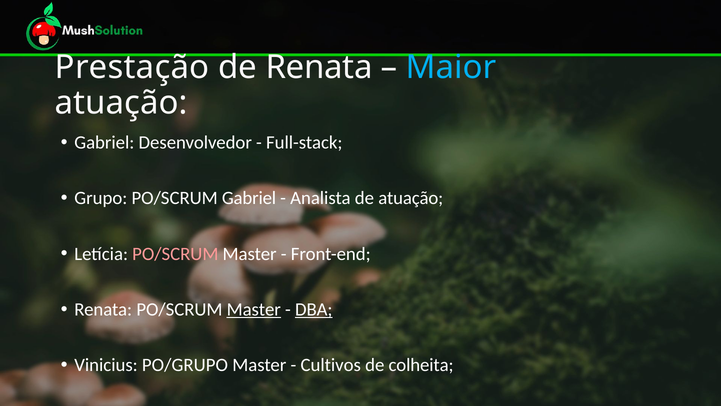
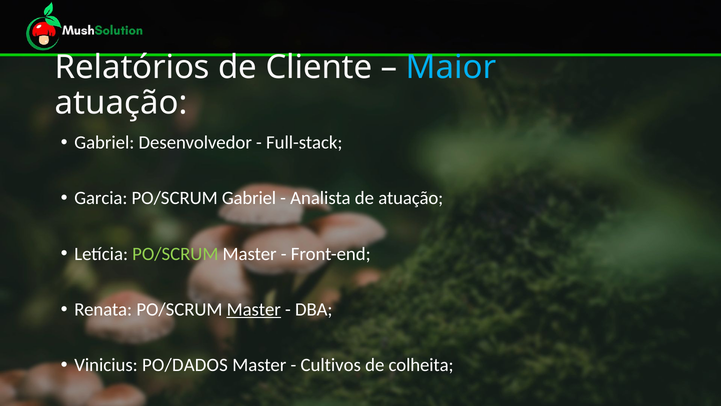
Prestação: Prestação -> Relatórios
de Renata: Renata -> Cliente
Grupo: Grupo -> Garcia
PO/SCRUM at (175, 254) colour: pink -> light green
DBA underline: present -> none
PO/GRUPO: PO/GRUPO -> PO/DADOS
